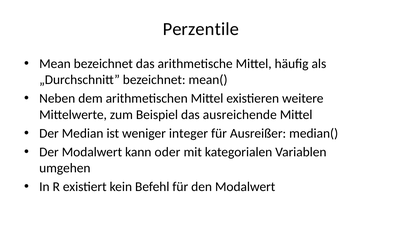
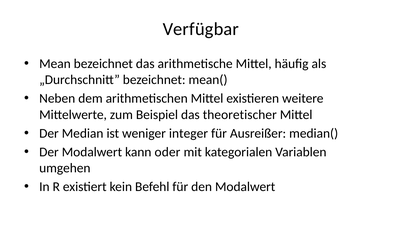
Perzentile: Perzentile -> Verfügbar
ausreichende: ausreichende -> theoretischer
